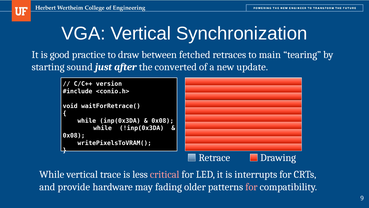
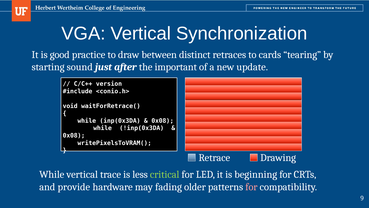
fetched: fetched -> distinct
main: main -> cards
converted: converted -> important
critical colour: pink -> light green
interrupts: interrupts -> beginning
